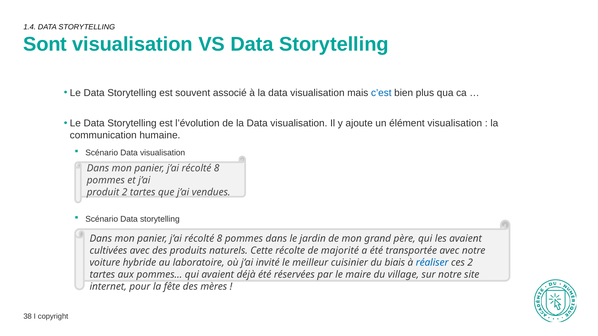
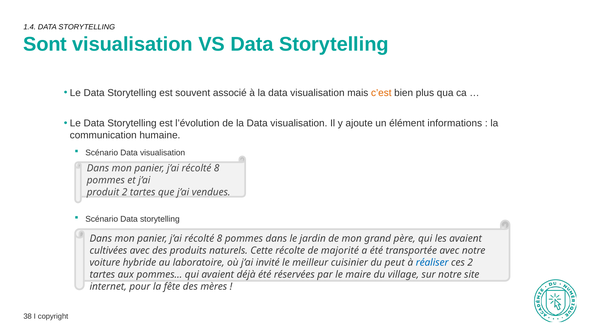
c’est colour: blue -> orange
élément visualisation: visualisation -> informations
biais: biais -> peut
